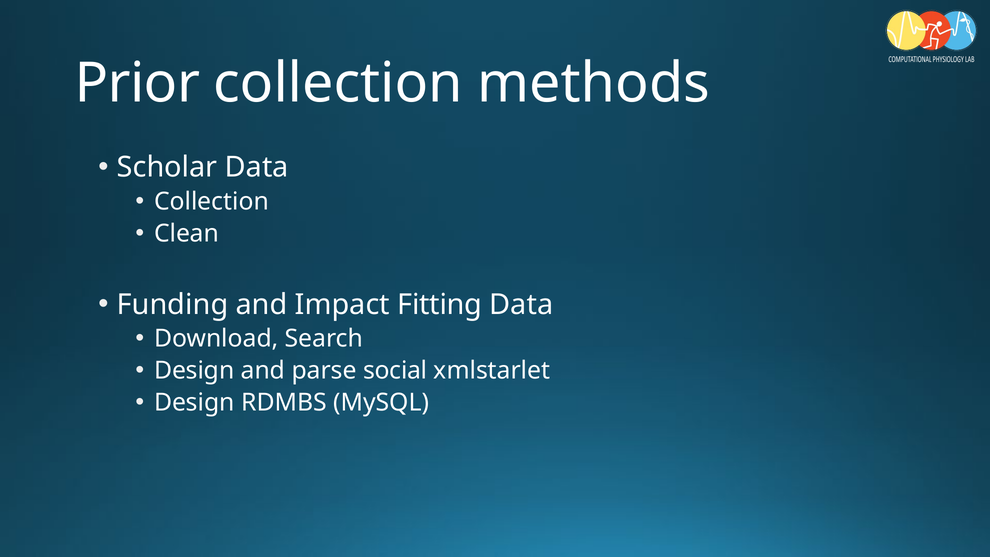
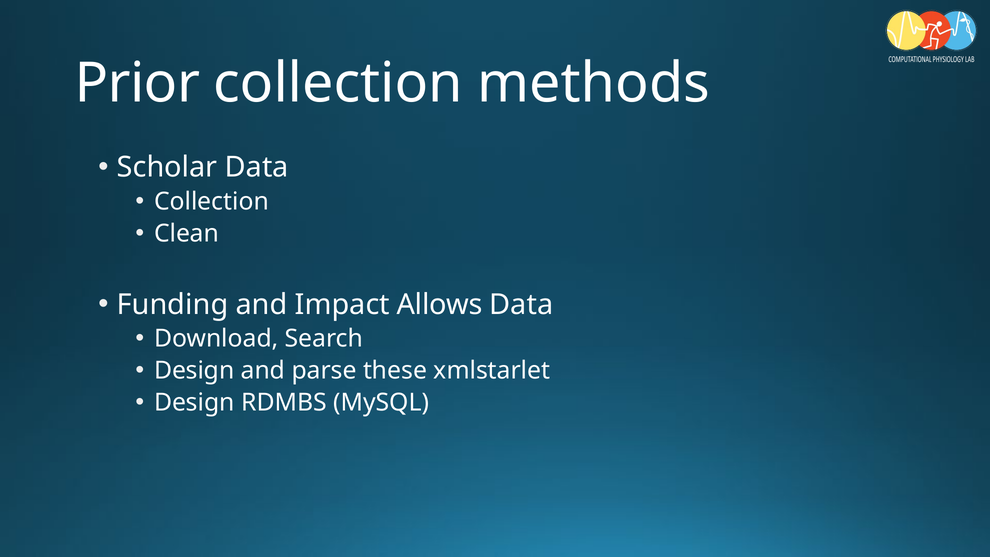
Fitting: Fitting -> Allows
social: social -> these
